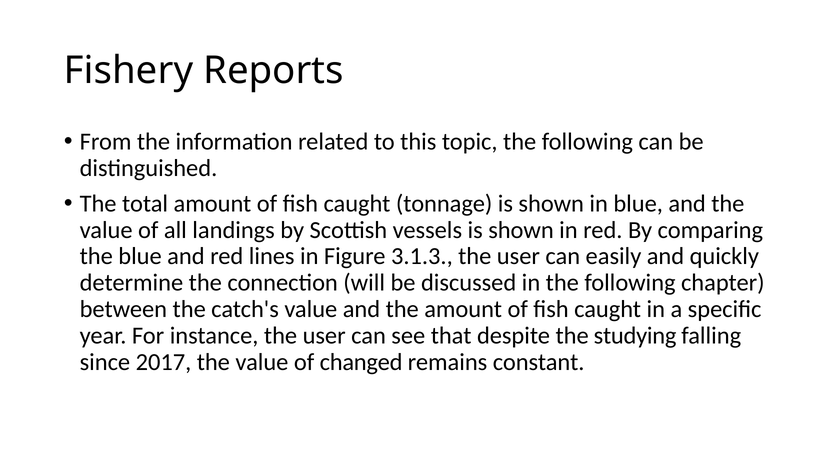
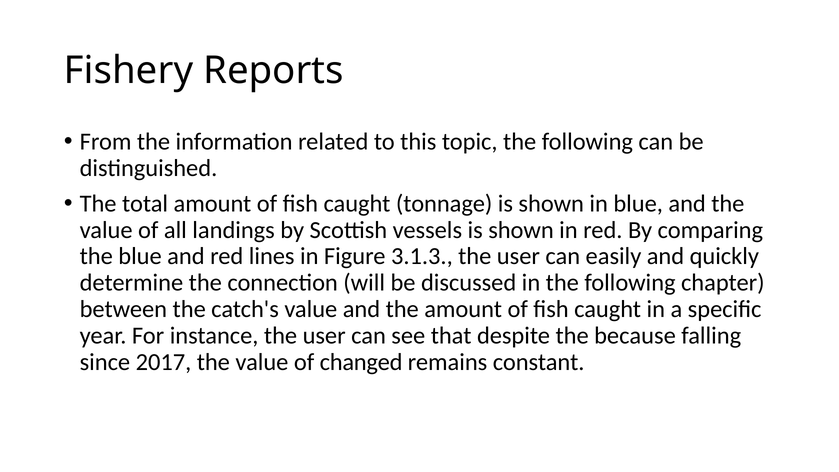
studying: studying -> because
